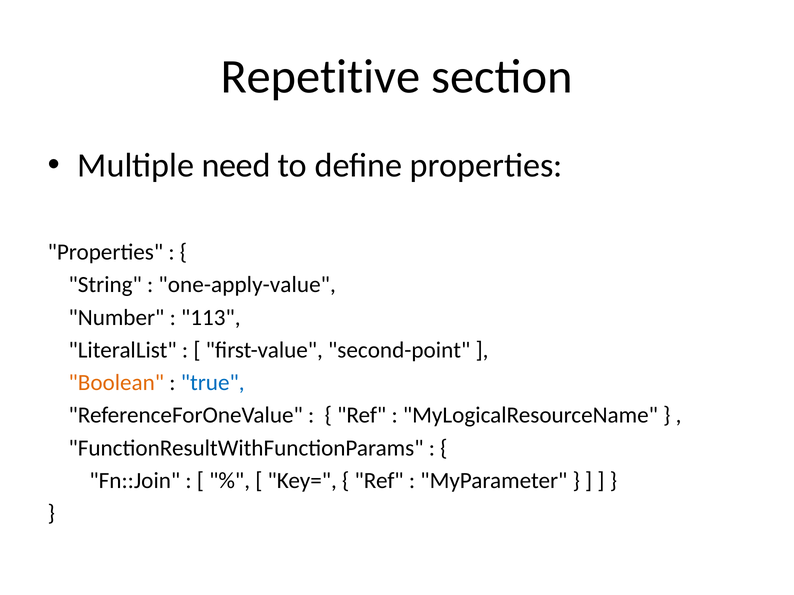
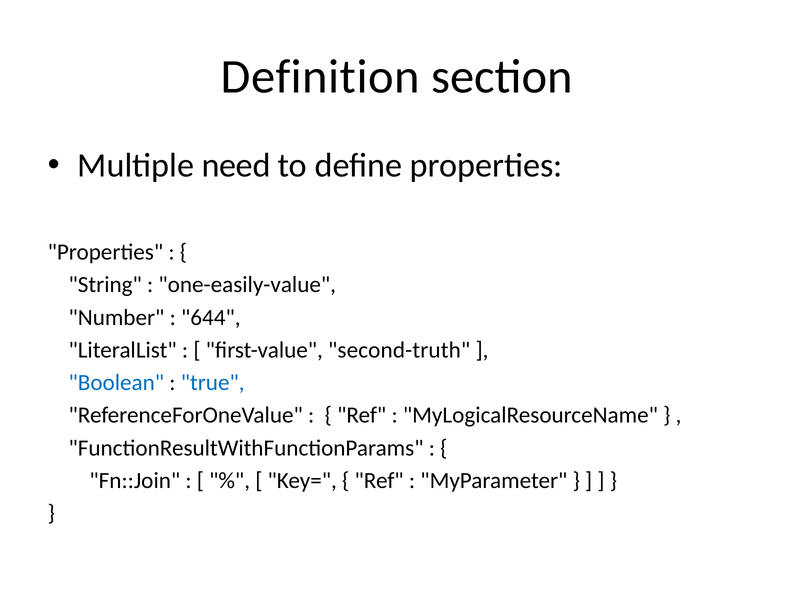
Repetitive: Repetitive -> Definition
one-apply-value: one-apply-value -> one-easily-value
113: 113 -> 644
second-point: second-point -> second-truth
Boolean colour: orange -> blue
